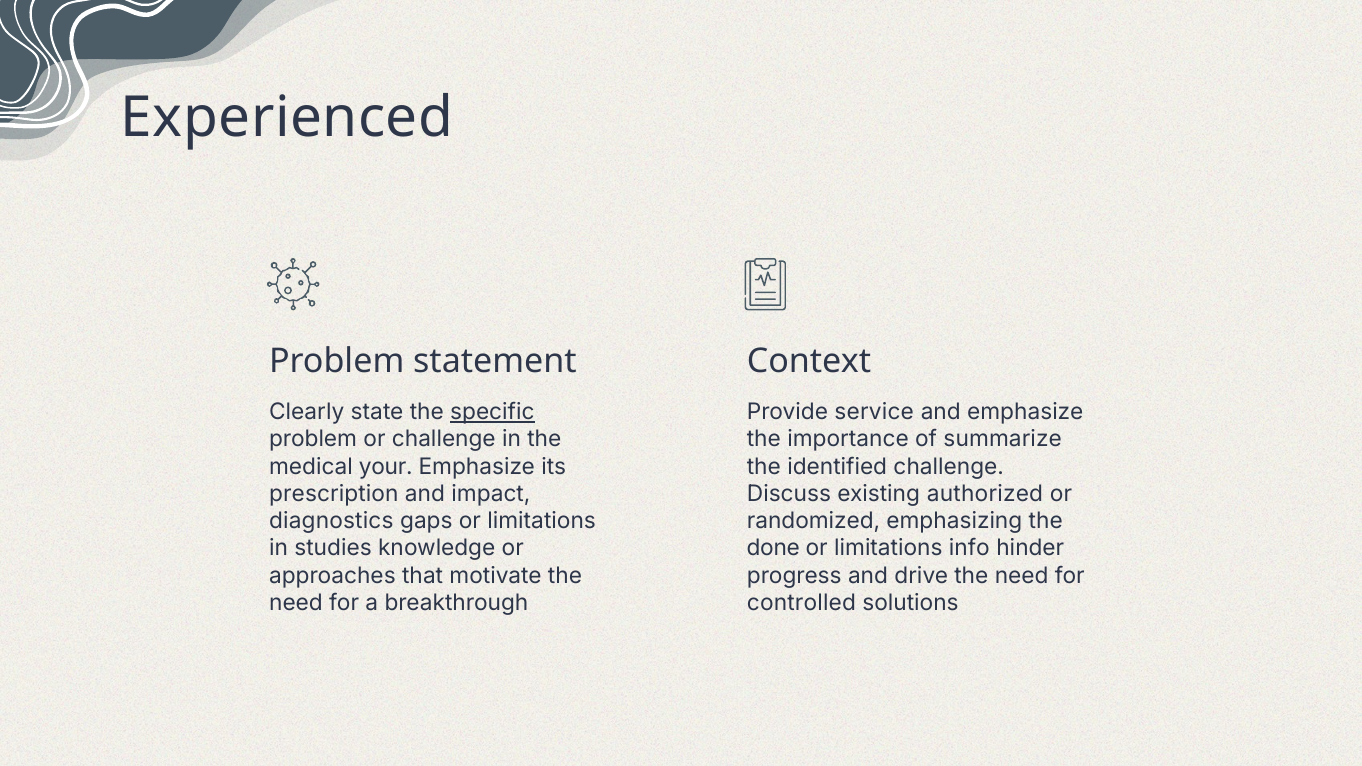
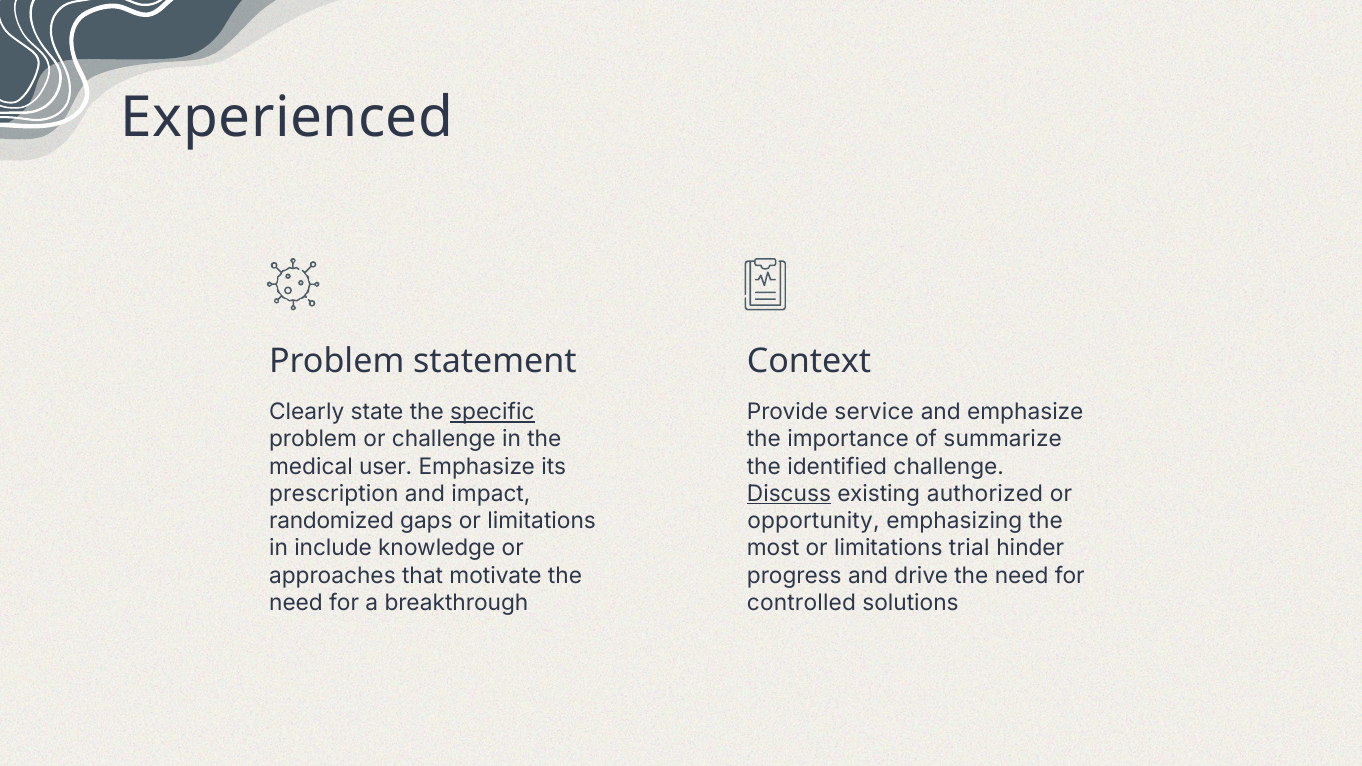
your: your -> user
Discuss underline: none -> present
diagnostics: diagnostics -> randomized
randomized: randomized -> opportunity
studies: studies -> include
done: done -> most
info: info -> trial
